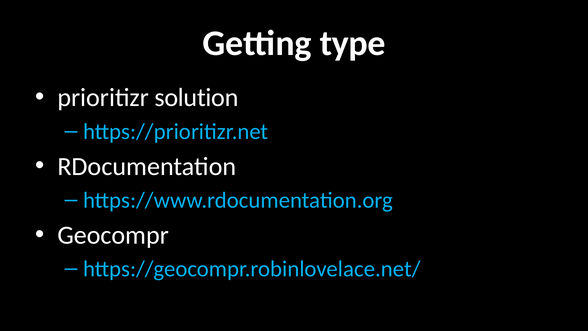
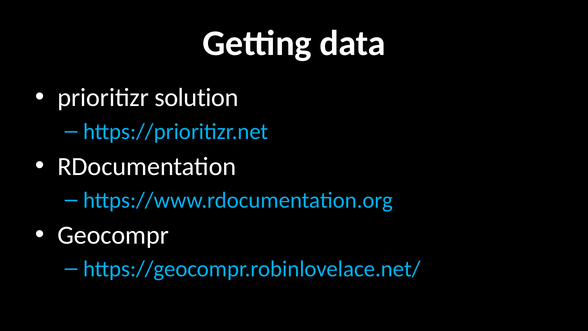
type: type -> data
